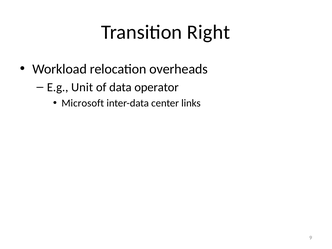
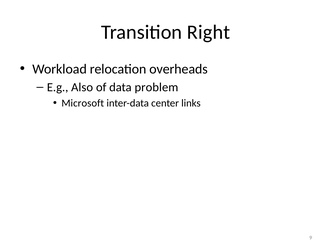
Unit: Unit -> Also
operator: operator -> problem
